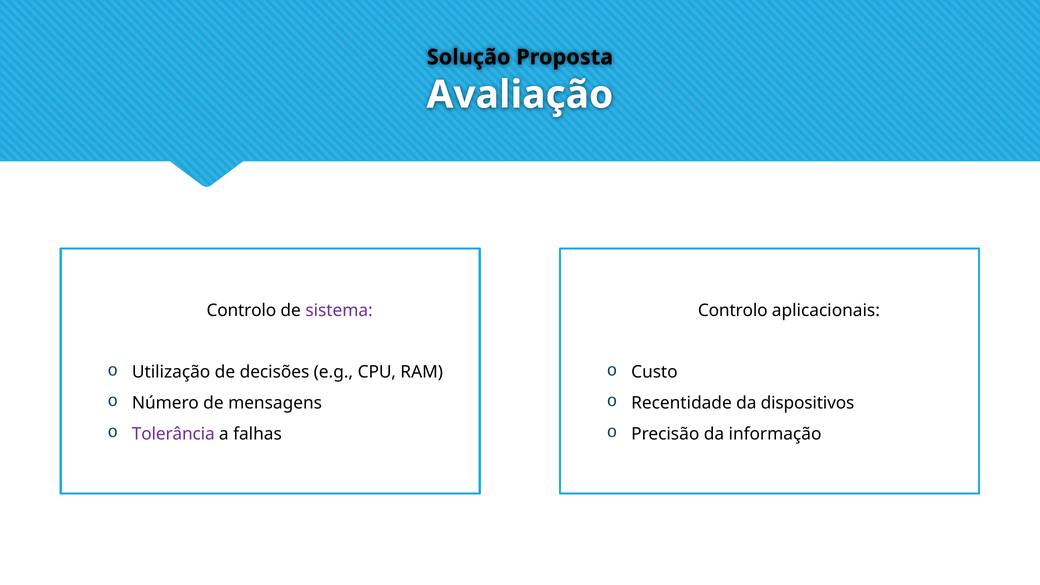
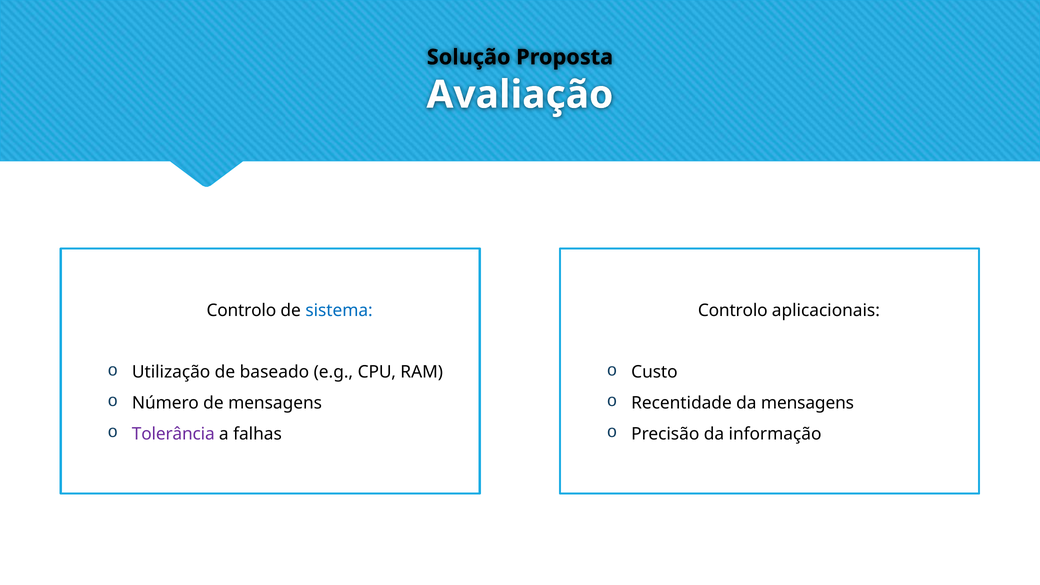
sistema colour: purple -> blue
decisões: decisões -> baseado
da dispositivos: dispositivos -> mensagens
